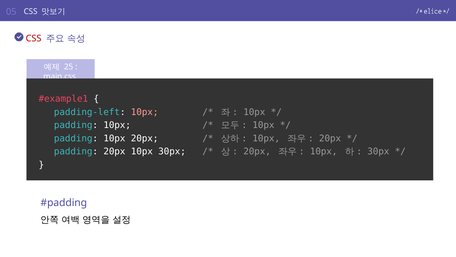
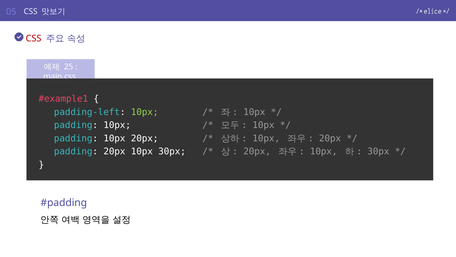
10px at (145, 112) colour: pink -> light green
